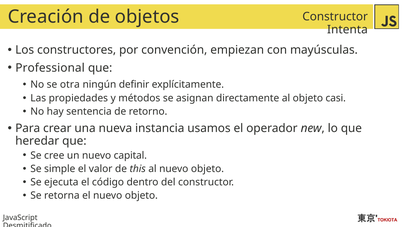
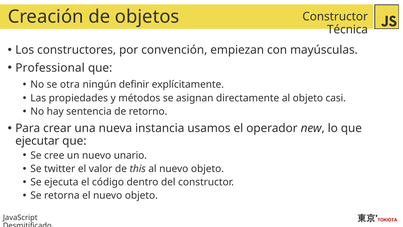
Intenta: Intenta -> Técnica
heredar: heredar -> ejecutar
capital: capital -> unario
simple: simple -> twitter
